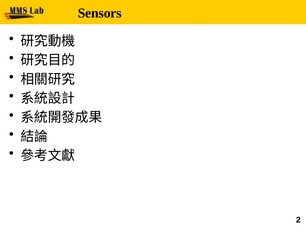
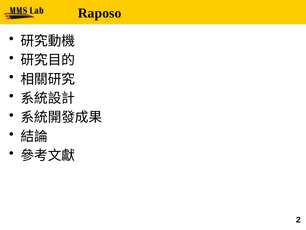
Sensors: Sensors -> Raposo
